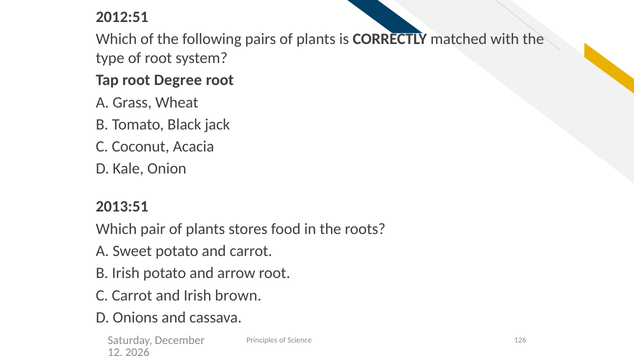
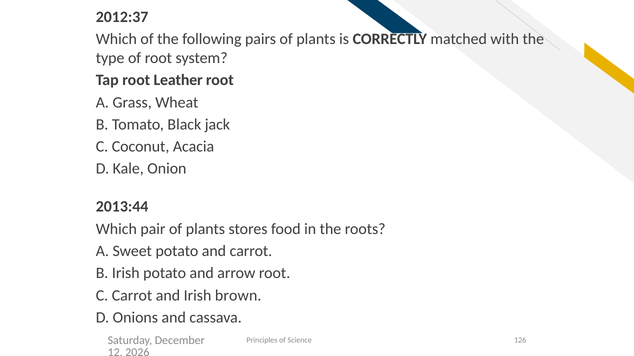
2012:51: 2012:51 -> 2012:37
Degree: Degree -> Leather
2013:51: 2013:51 -> 2013:44
